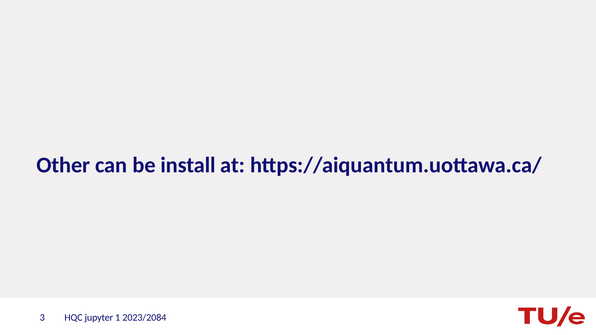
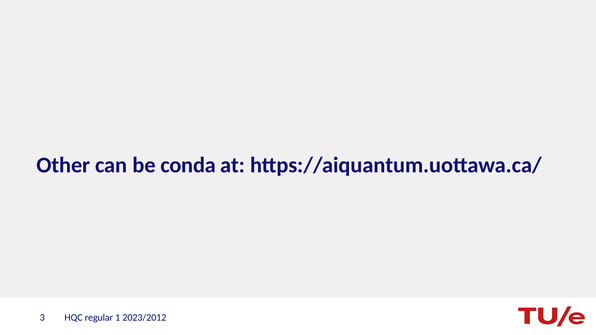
install: install -> conda
jupyter: jupyter -> regular
2023/2084: 2023/2084 -> 2023/2012
